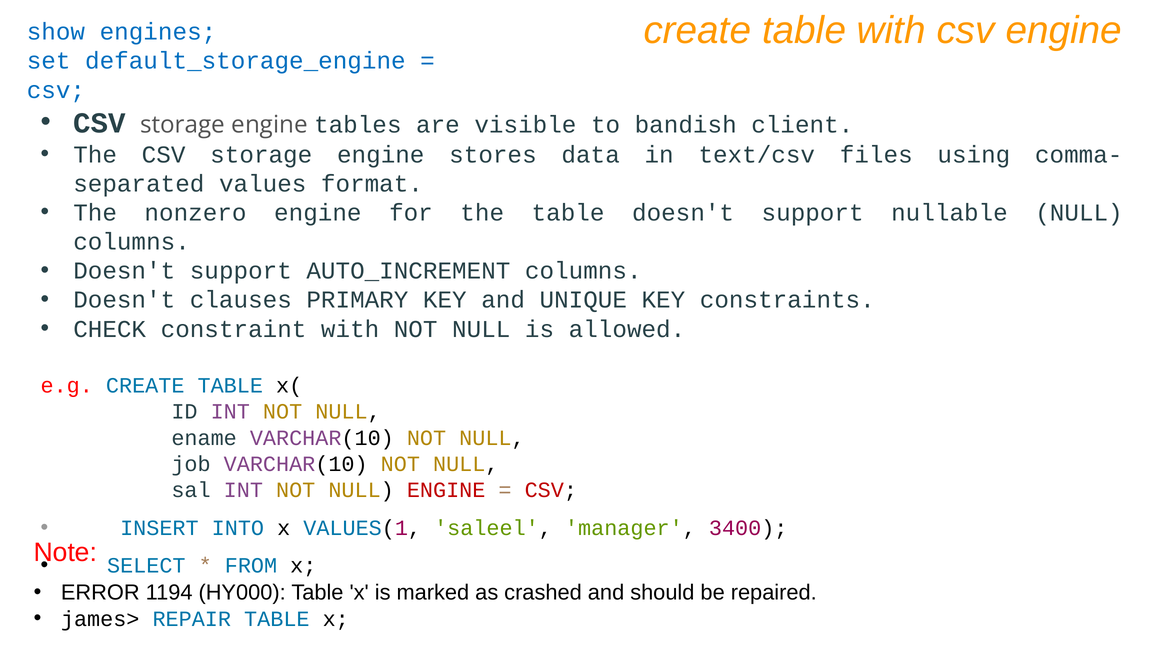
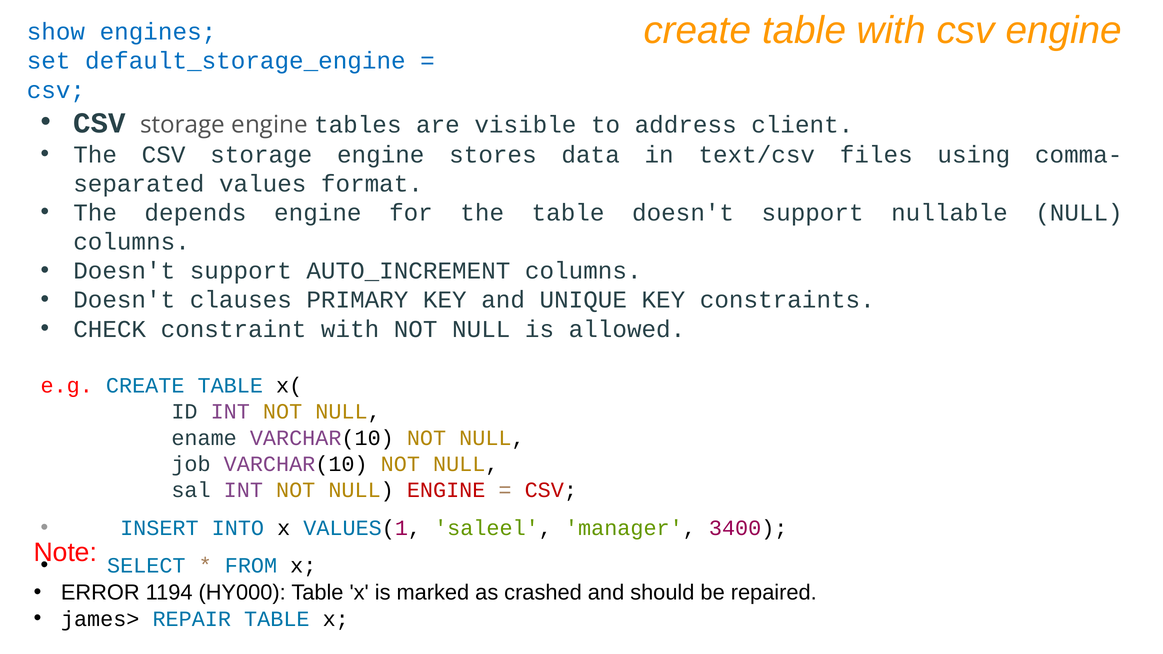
bandish: bandish -> address
nonzero: nonzero -> depends
